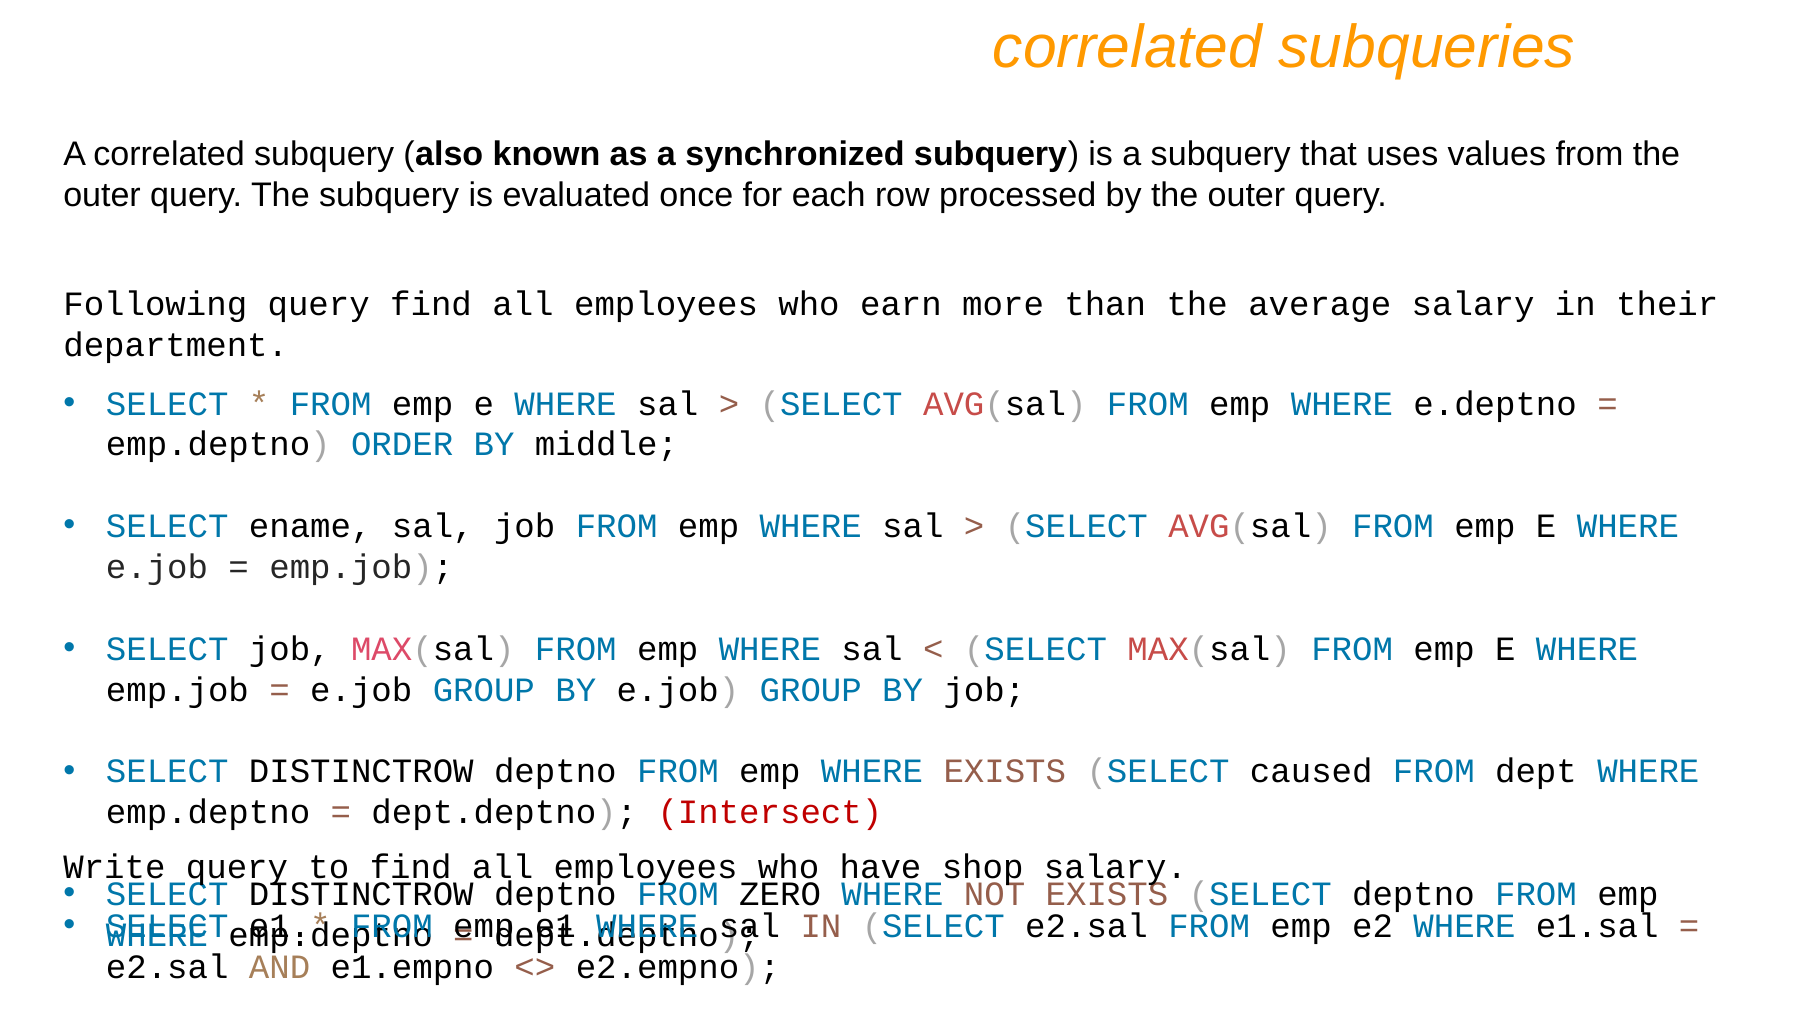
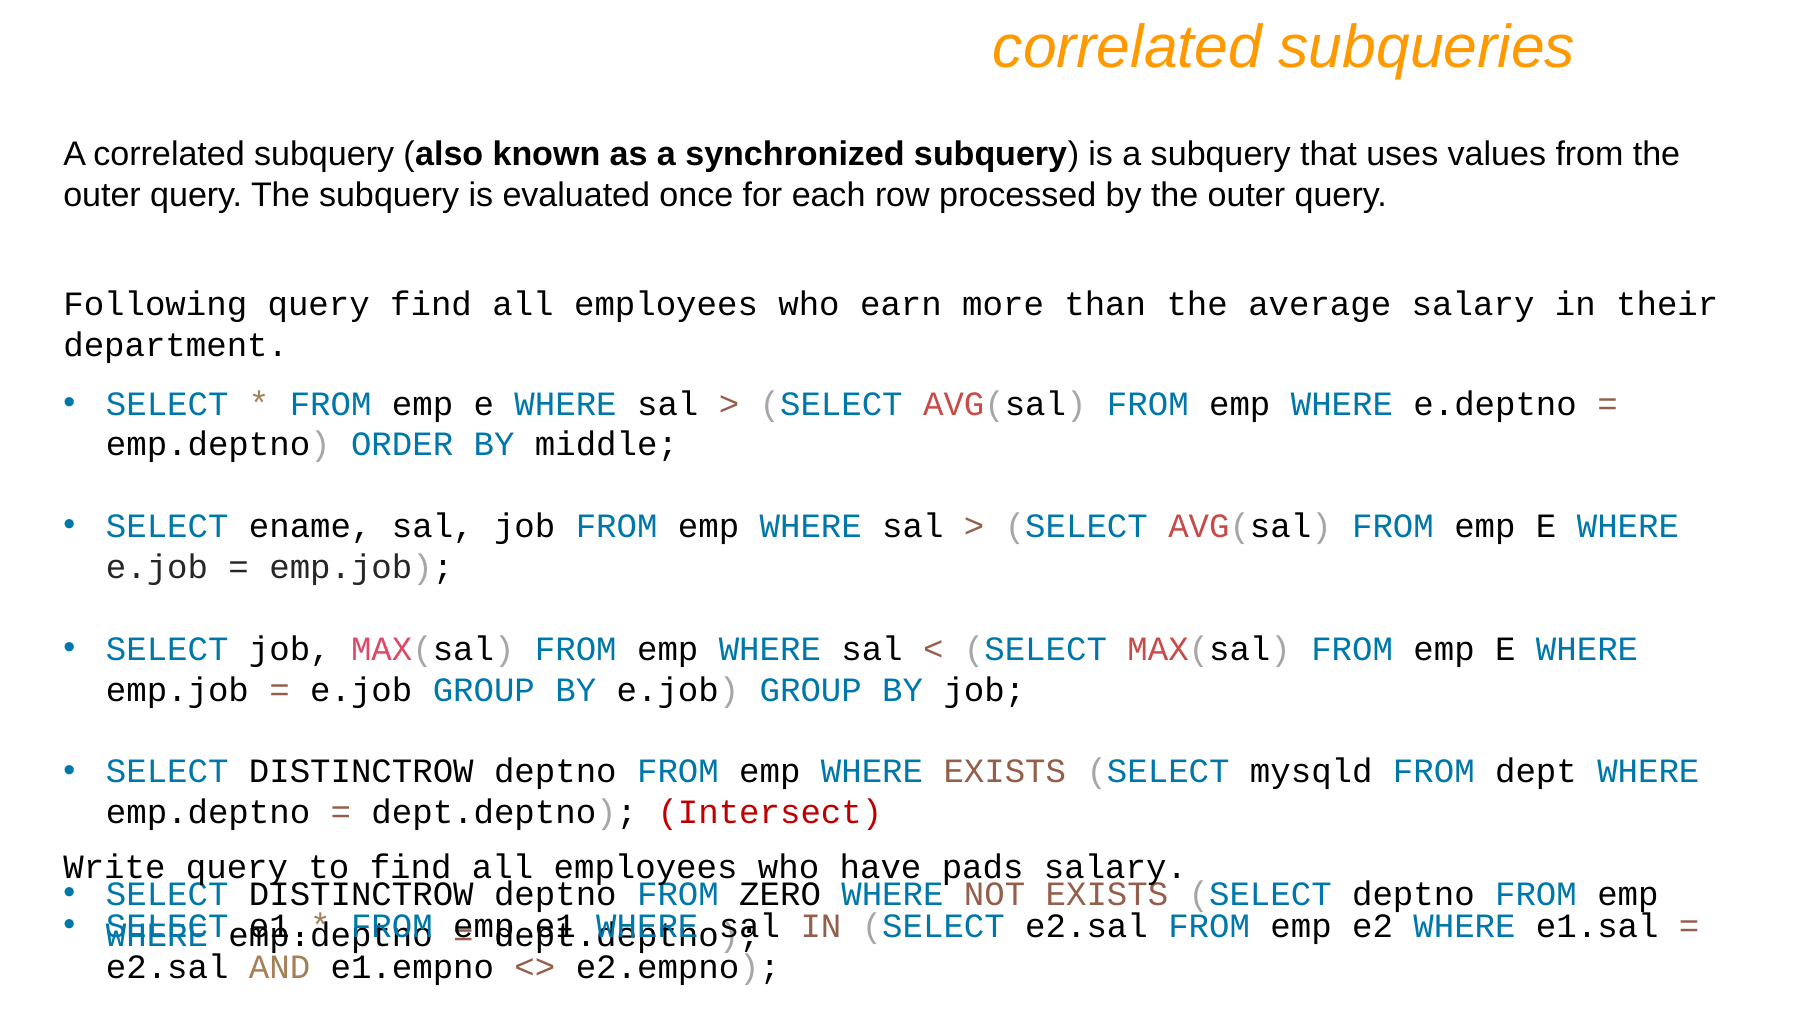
caused: caused -> mysqld
shop: shop -> pads
